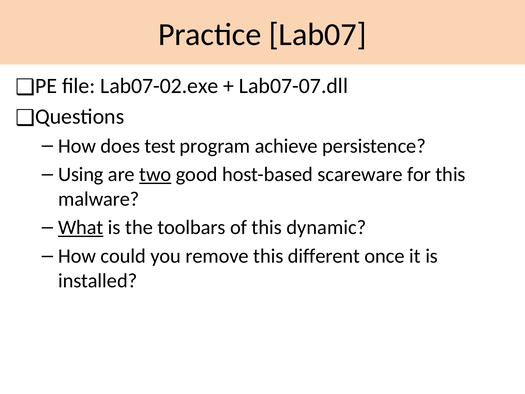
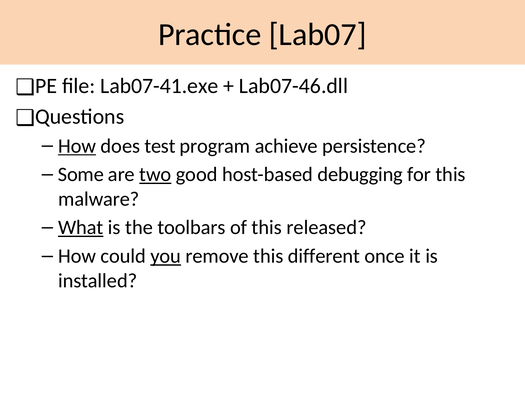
Lab07-02.exe: Lab07-02.exe -> Lab07-41.exe
Lab07-07.dll: Lab07-07.dll -> Lab07-46.dll
How at (77, 146) underline: none -> present
Using: Using -> Some
scareware: scareware -> debugging
dynamic: dynamic -> released
you underline: none -> present
